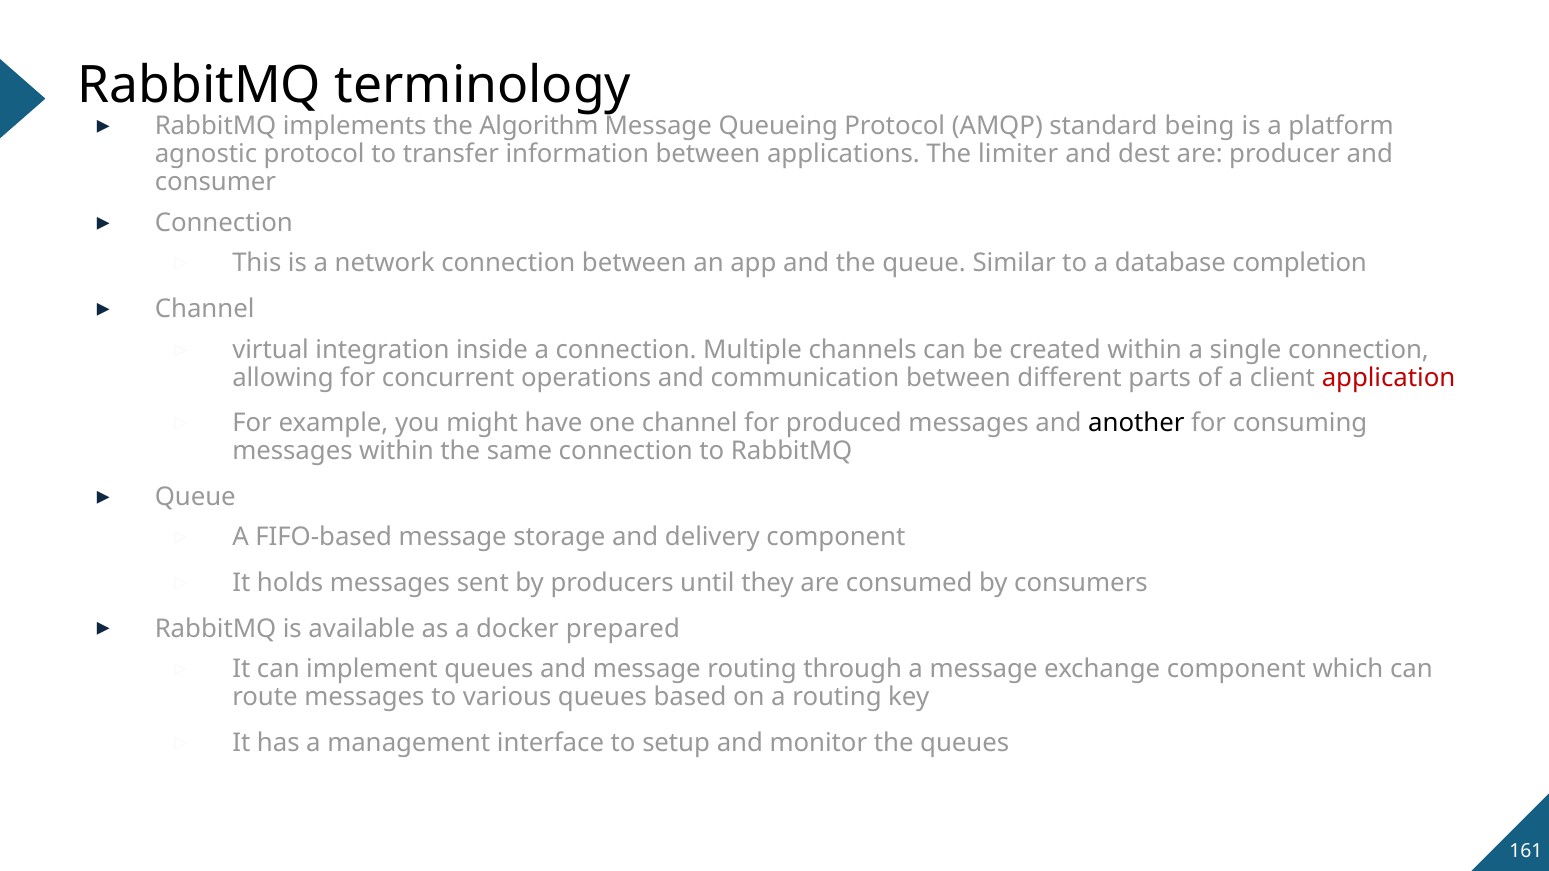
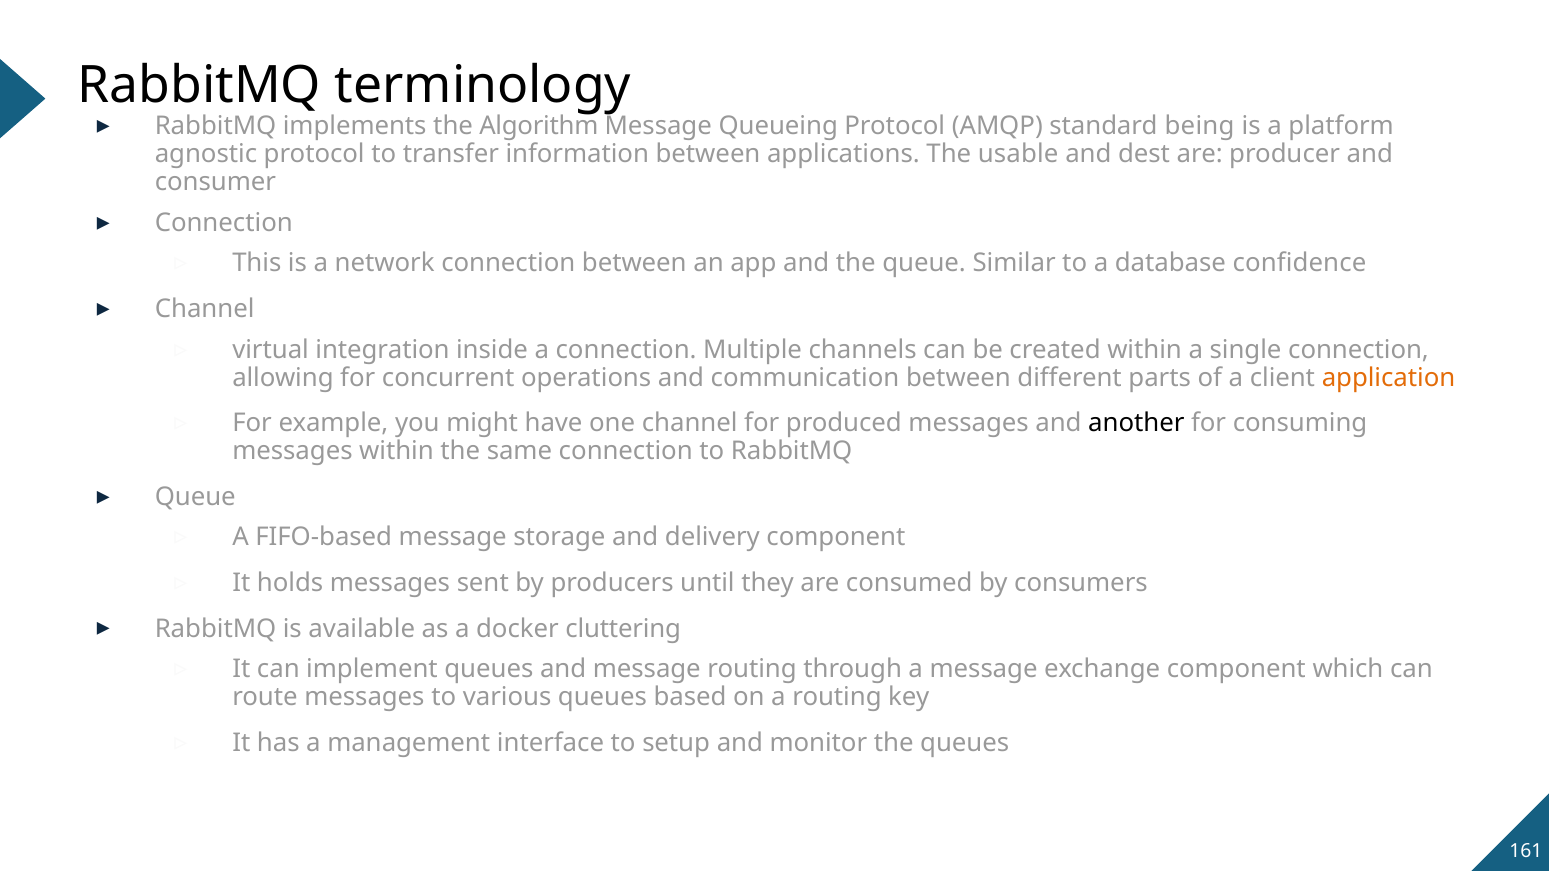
limiter: limiter -> usable
completion: completion -> confidence
application colour: red -> orange
prepared: prepared -> cluttering
